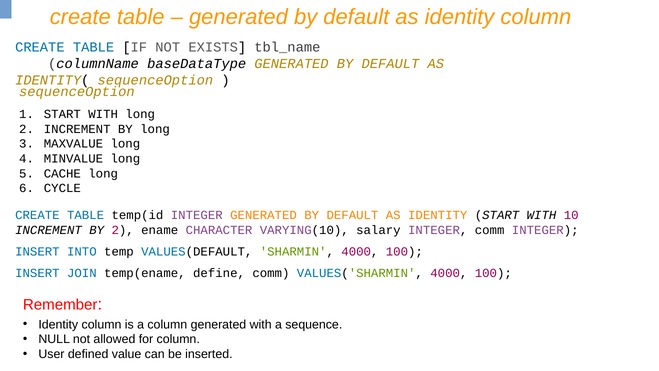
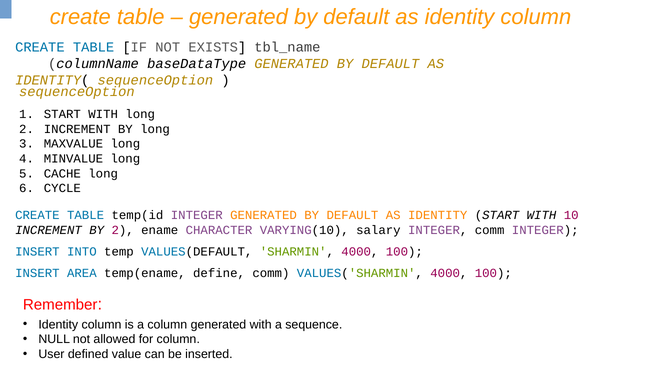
JOIN: JOIN -> AREA
